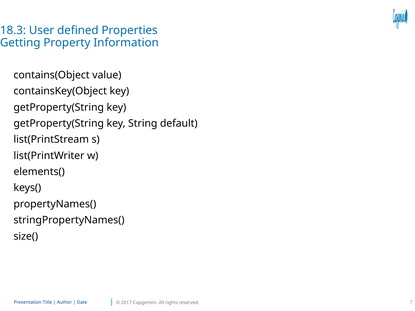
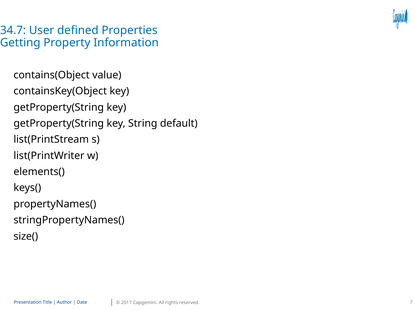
18.3: 18.3 -> 34.7
